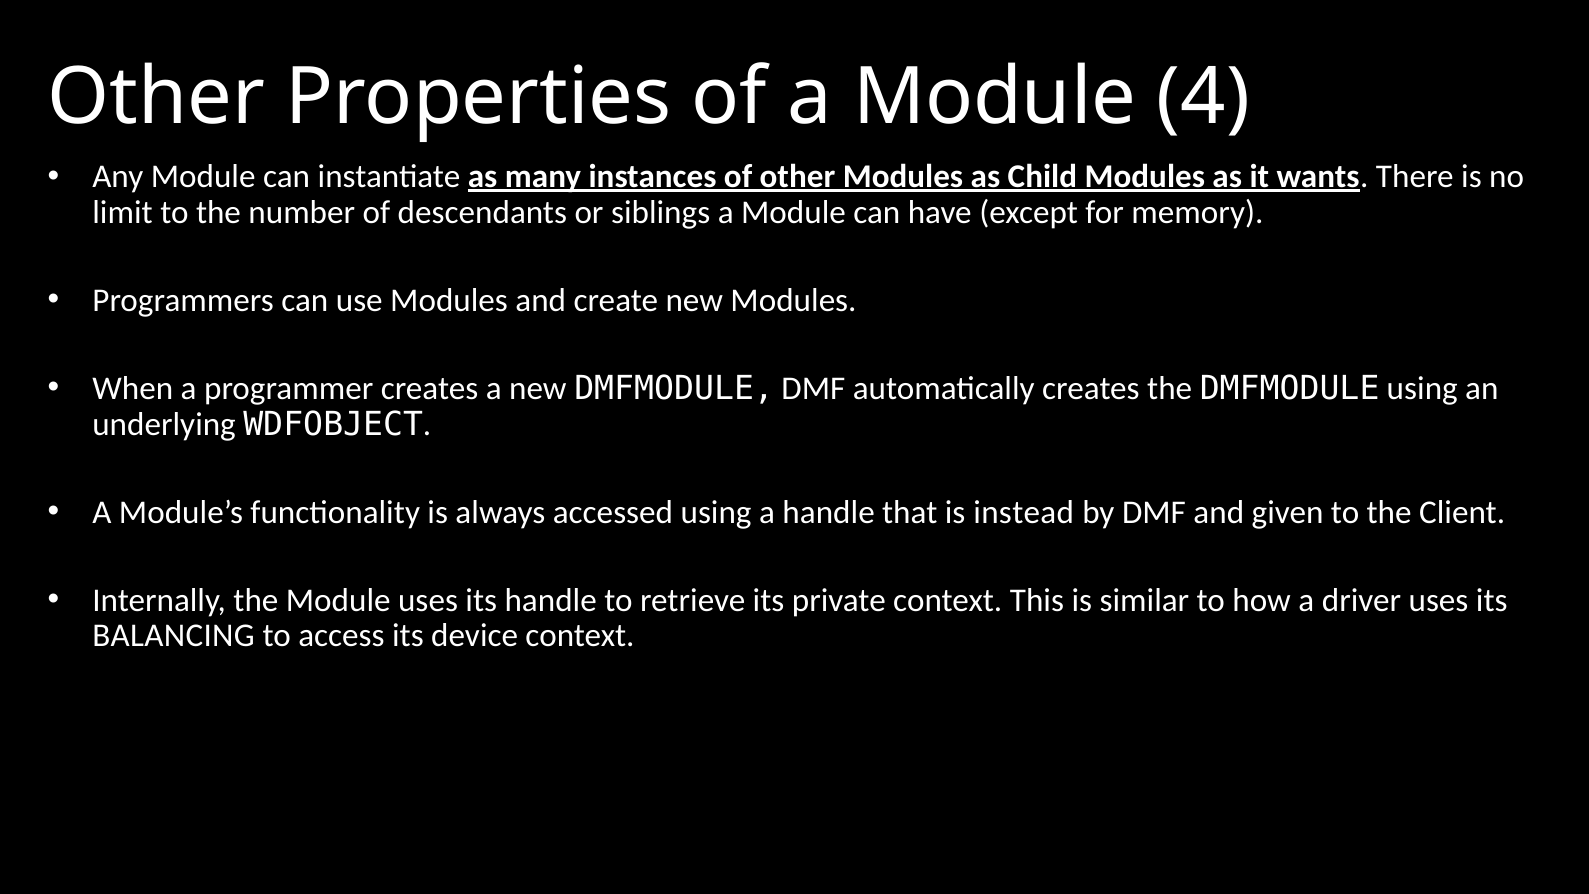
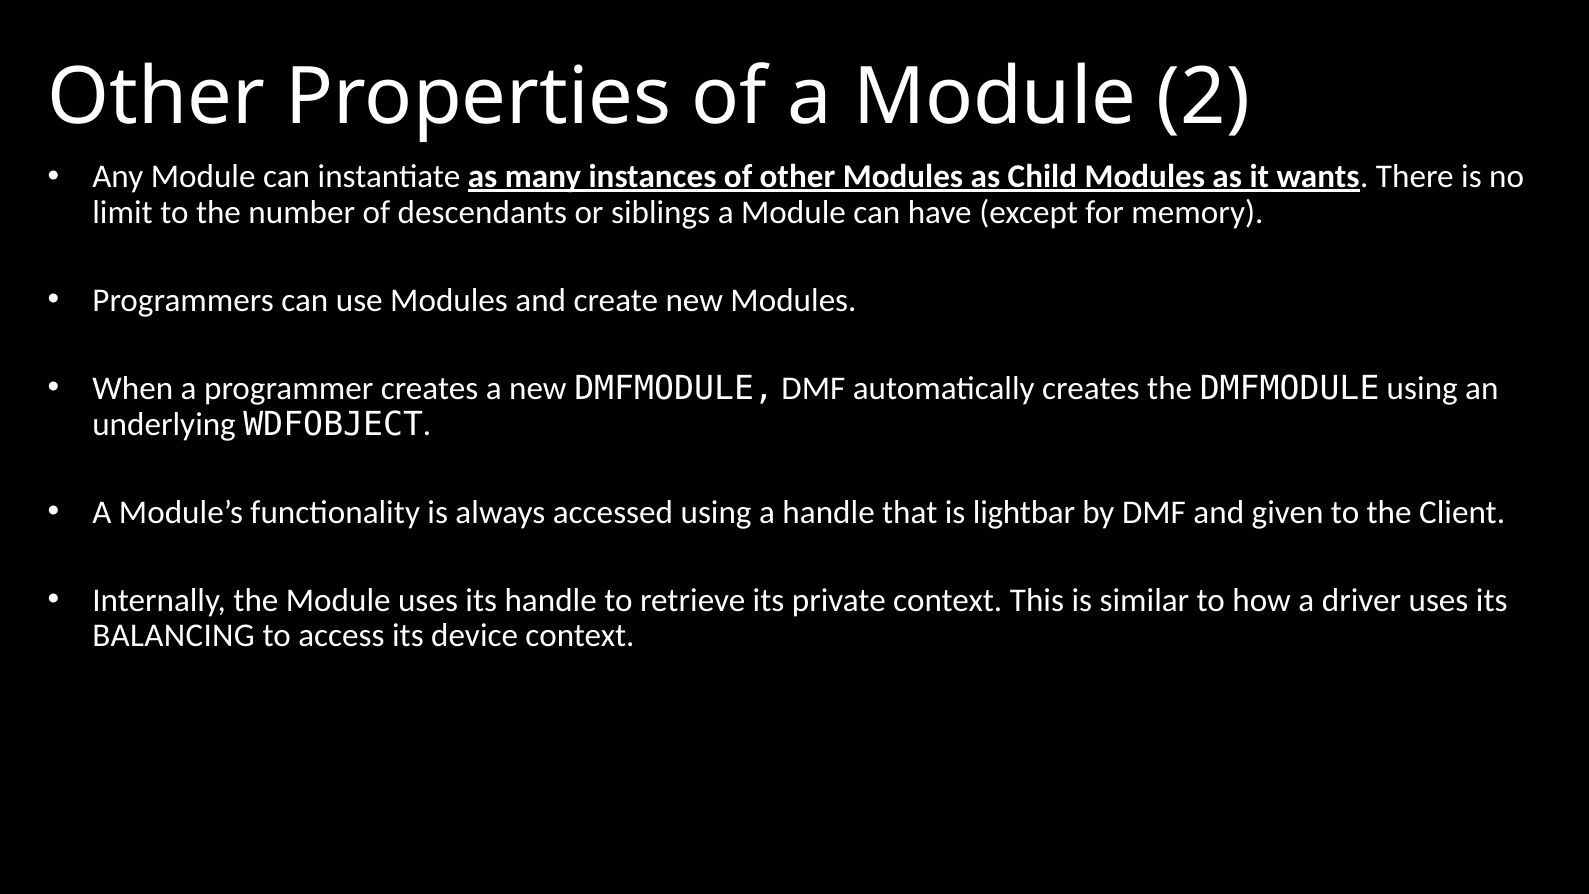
4: 4 -> 2
instead: instead -> lightbar
